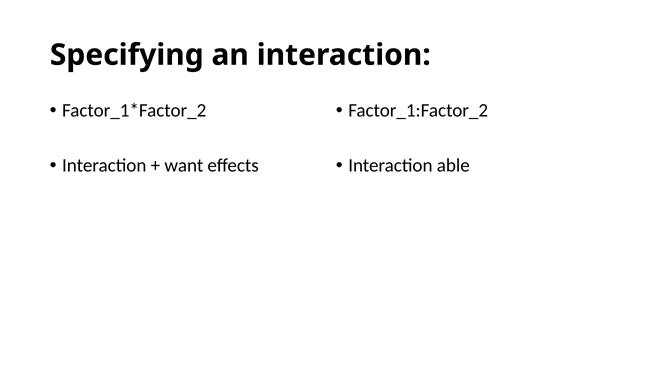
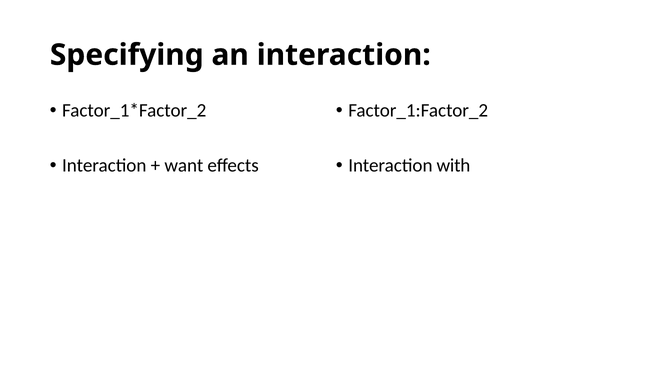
able: able -> with
